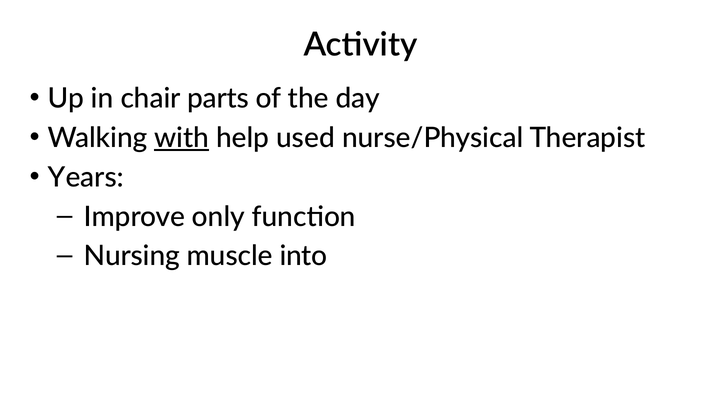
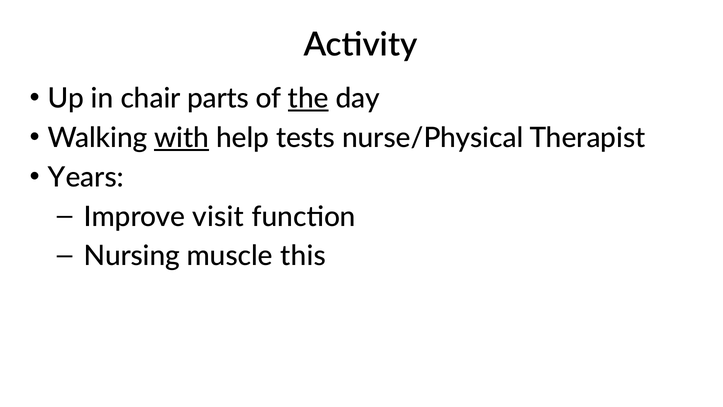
the underline: none -> present
used: used -> tests
only: only -> visit
into: into -> this
